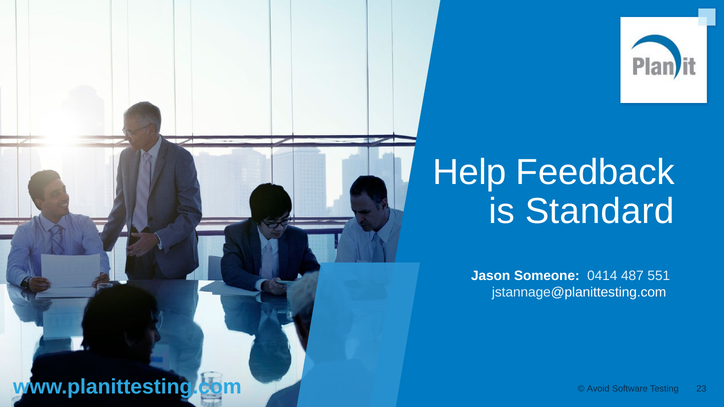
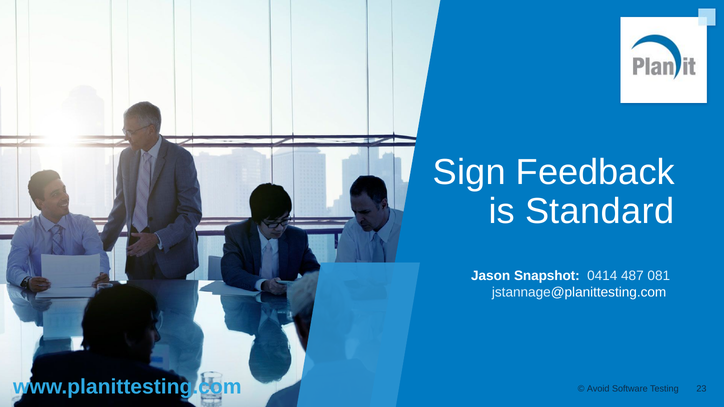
Help: Help -> Sign
Someone: Someone -> Snapshot
551: 551 -> 081
